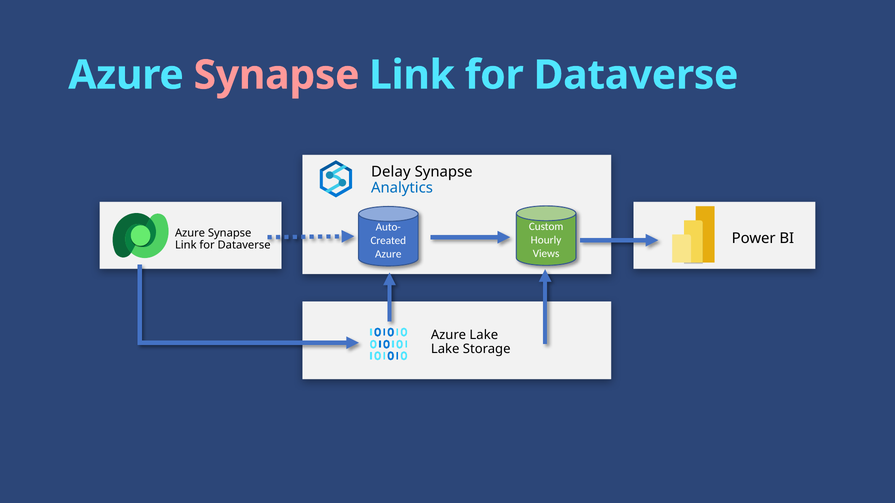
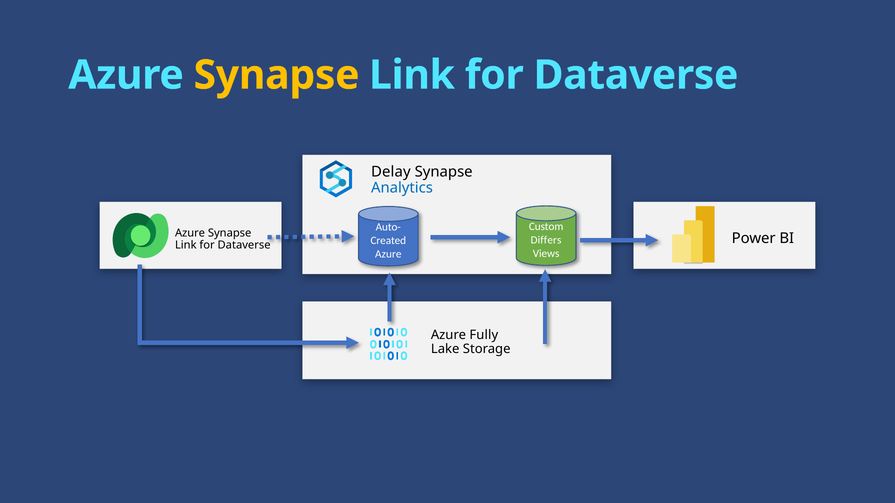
Synapse at (277, 75) colour: pink -> yellow
Hourly: Hourly -> Differs
Azure Lake: Lake -> Fully
